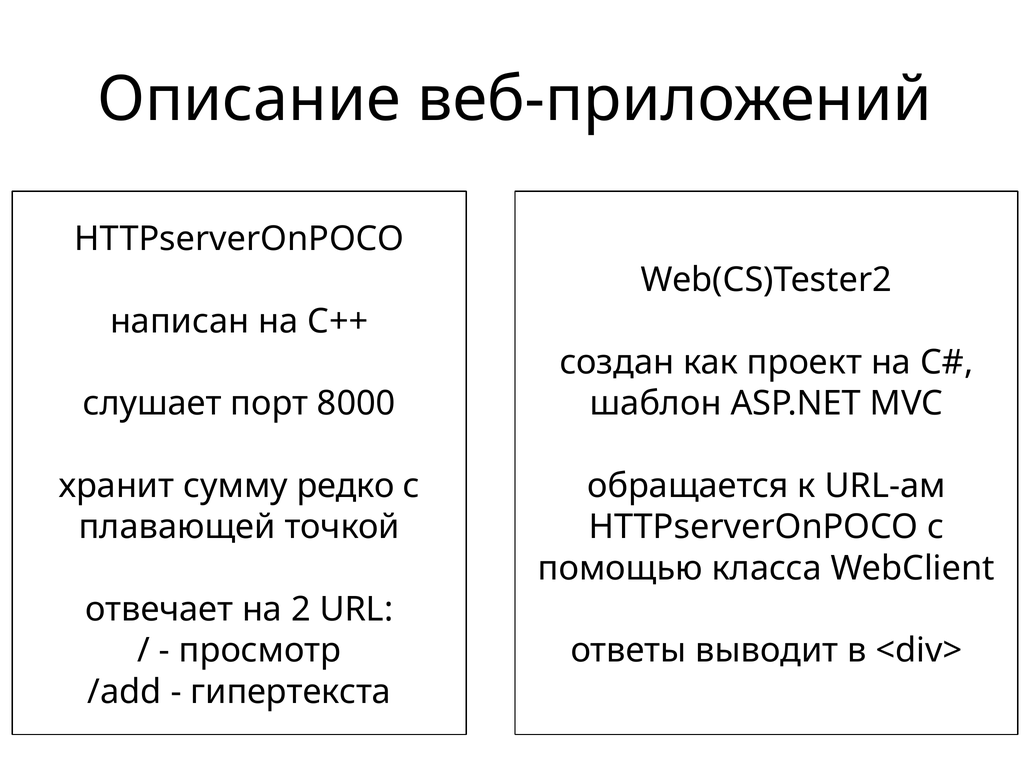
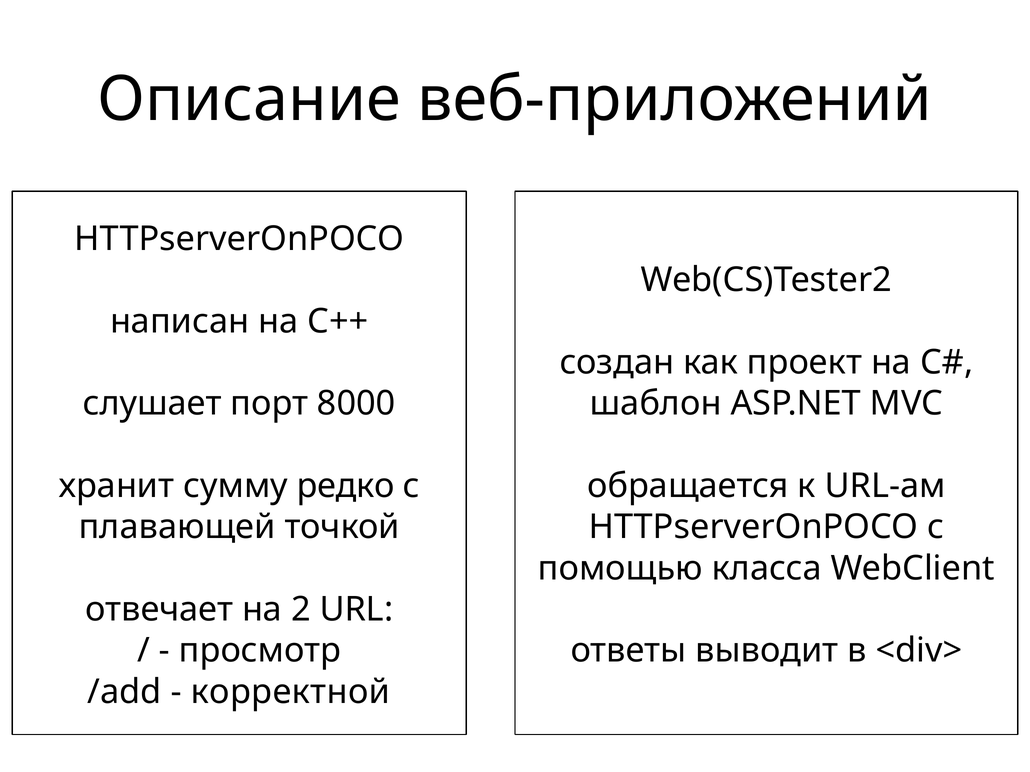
гипертекста: гипертекста -> корректной
